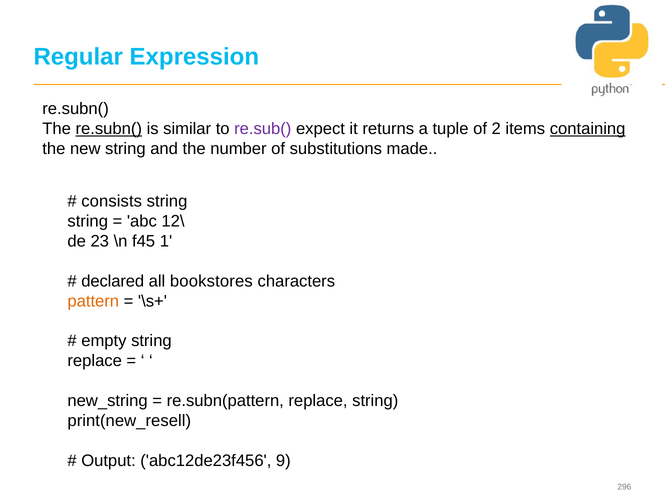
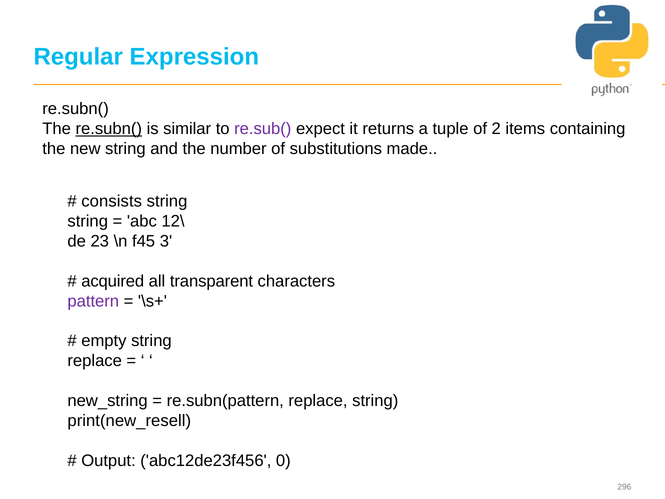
containing underline: present -> none
1: 1 -> 3
declared: declared -> acquired
bookstores: bookstores -> transparent
pattern colour: orange -> purple
9: 9 -> 0
